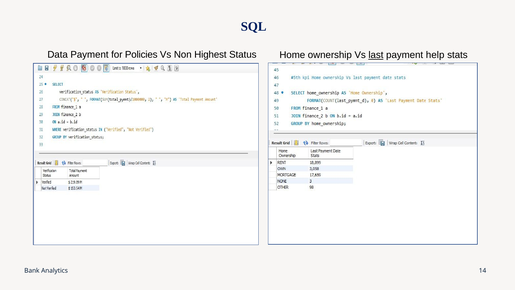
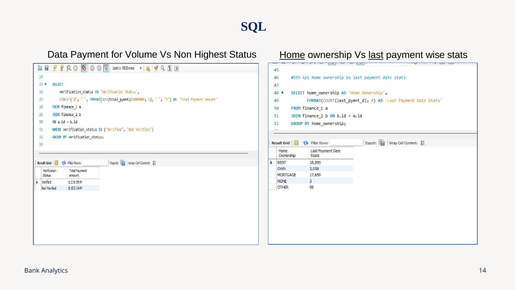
Policies: Policies -> Volume
Home underline: none -> present
help: help -> wise
